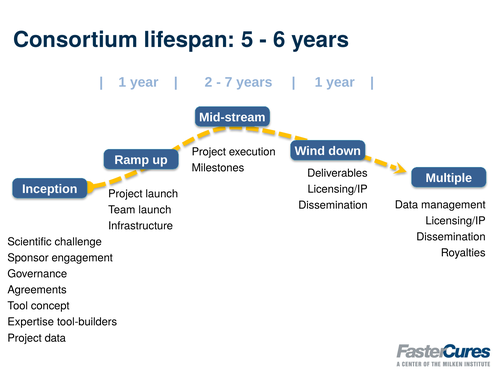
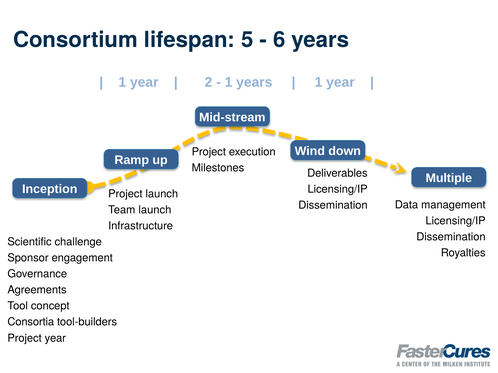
7 at (229, 82): 7 -> 1
Expertise: Expertise -> Consortia
Project data: data -> year
